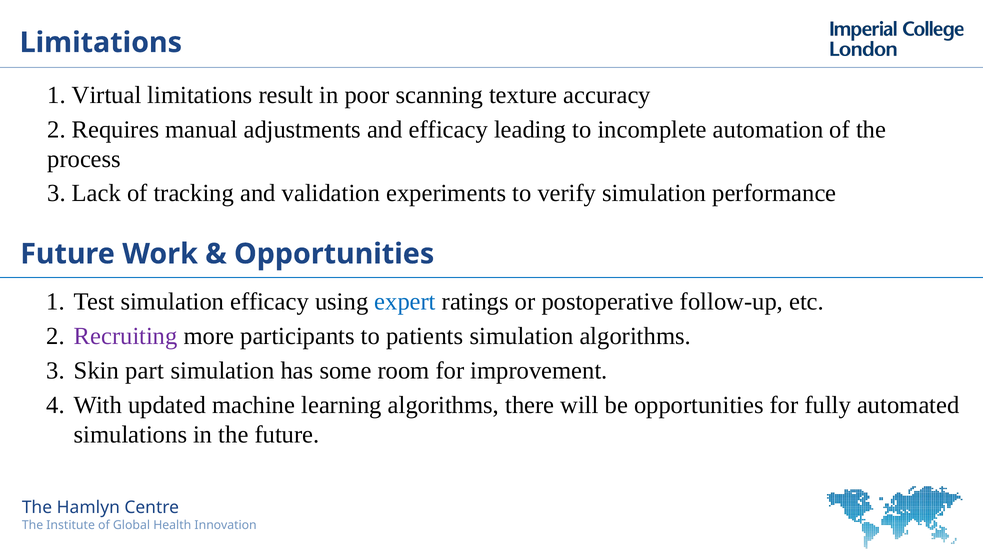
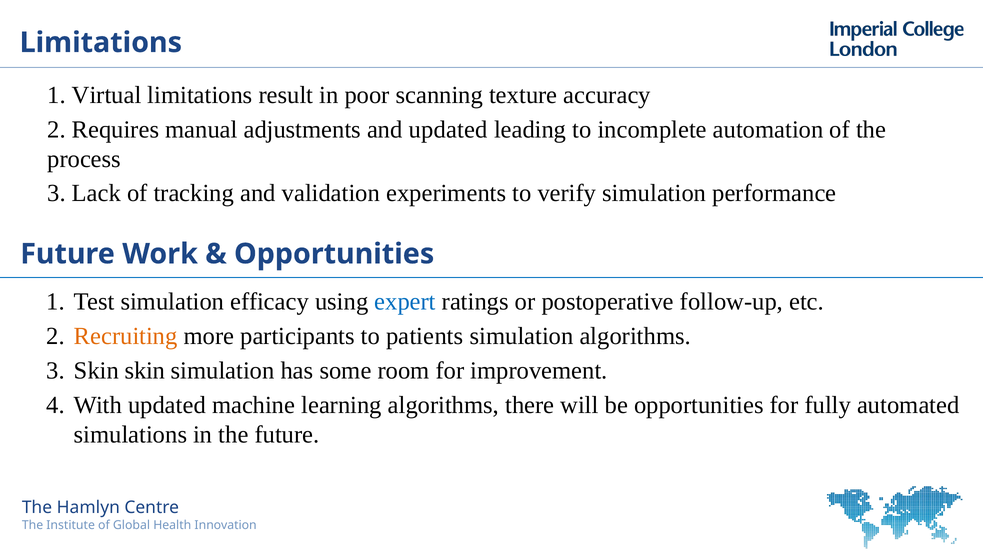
and efficacy: efficacy -> updated
Recruiting colour: purple -> orange
Skin part: part -> skin
